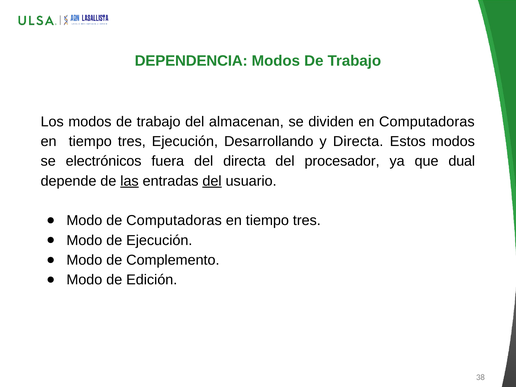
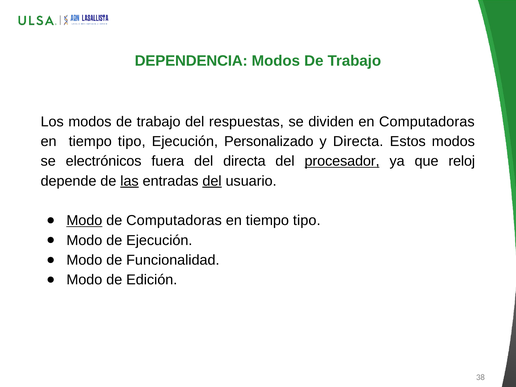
almacenan: almacenan -> respuestas
tres at (132, 141): tres -> tipo
Desarrollando: Desarrollando -> Personalizado
procesador underline: none -> present
dual: dual -> reloj
Modo at (84, 221) underline: none -> present
tres at (307, 221): tres -> tipo
Complemento: Complemento -> Funcionalidad
